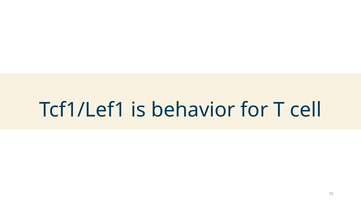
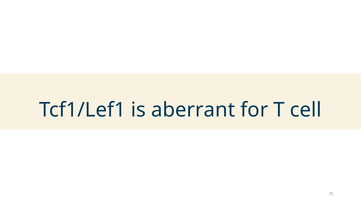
behavior: behavior -> aberrant
